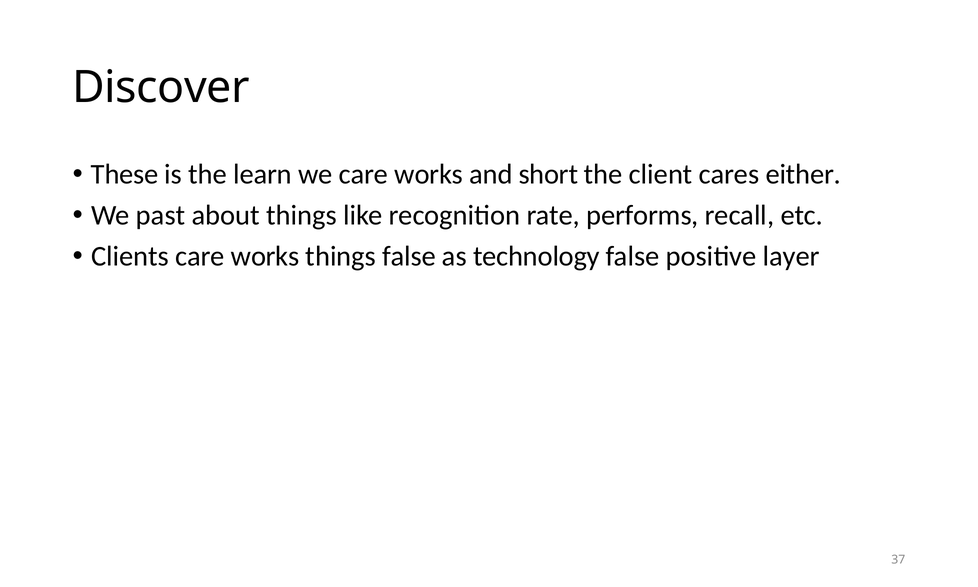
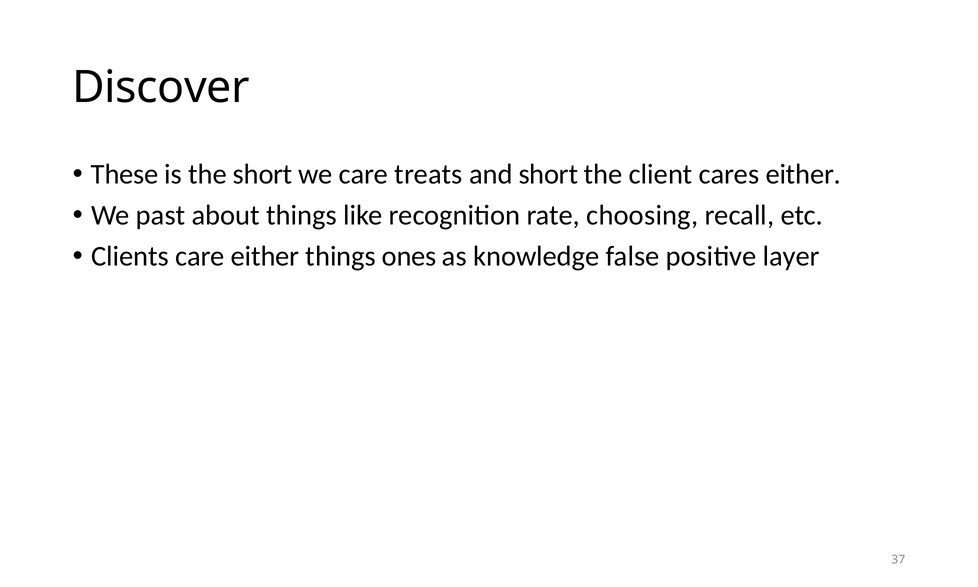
the learn: learn -> short
we care works: works -> treats
performs: performs -> choosing
Clients care works: works -> either
things false: false -> ones
technology: technology -> knowledge
